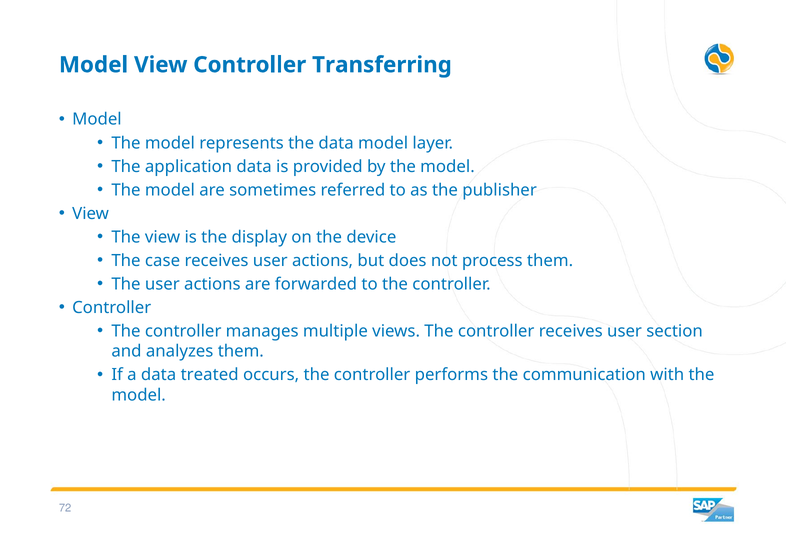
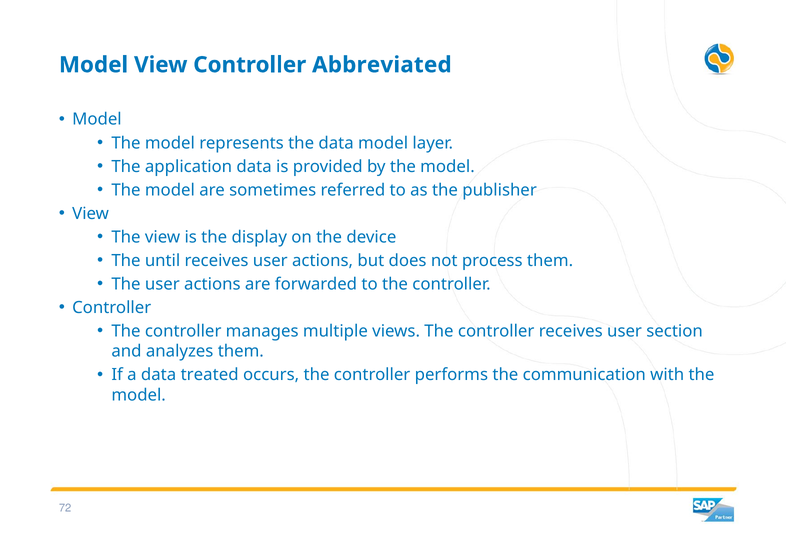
Transferring: Transferring -> Abbreviated
case: case -> until
